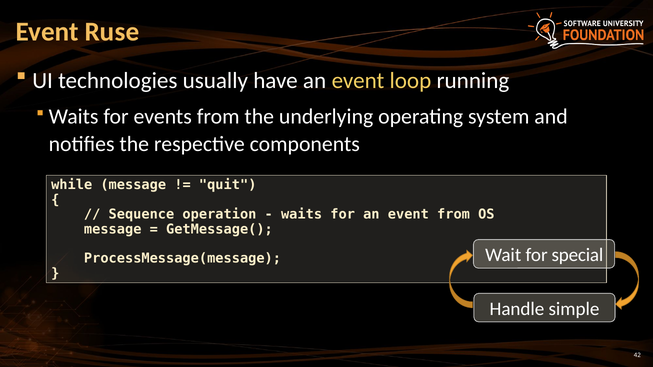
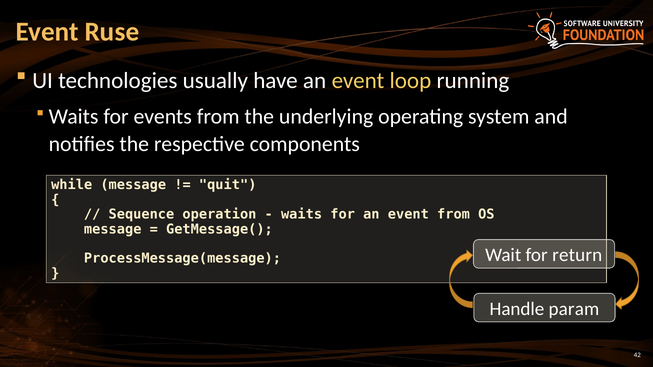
special: special -> return
simple: simple -> param
